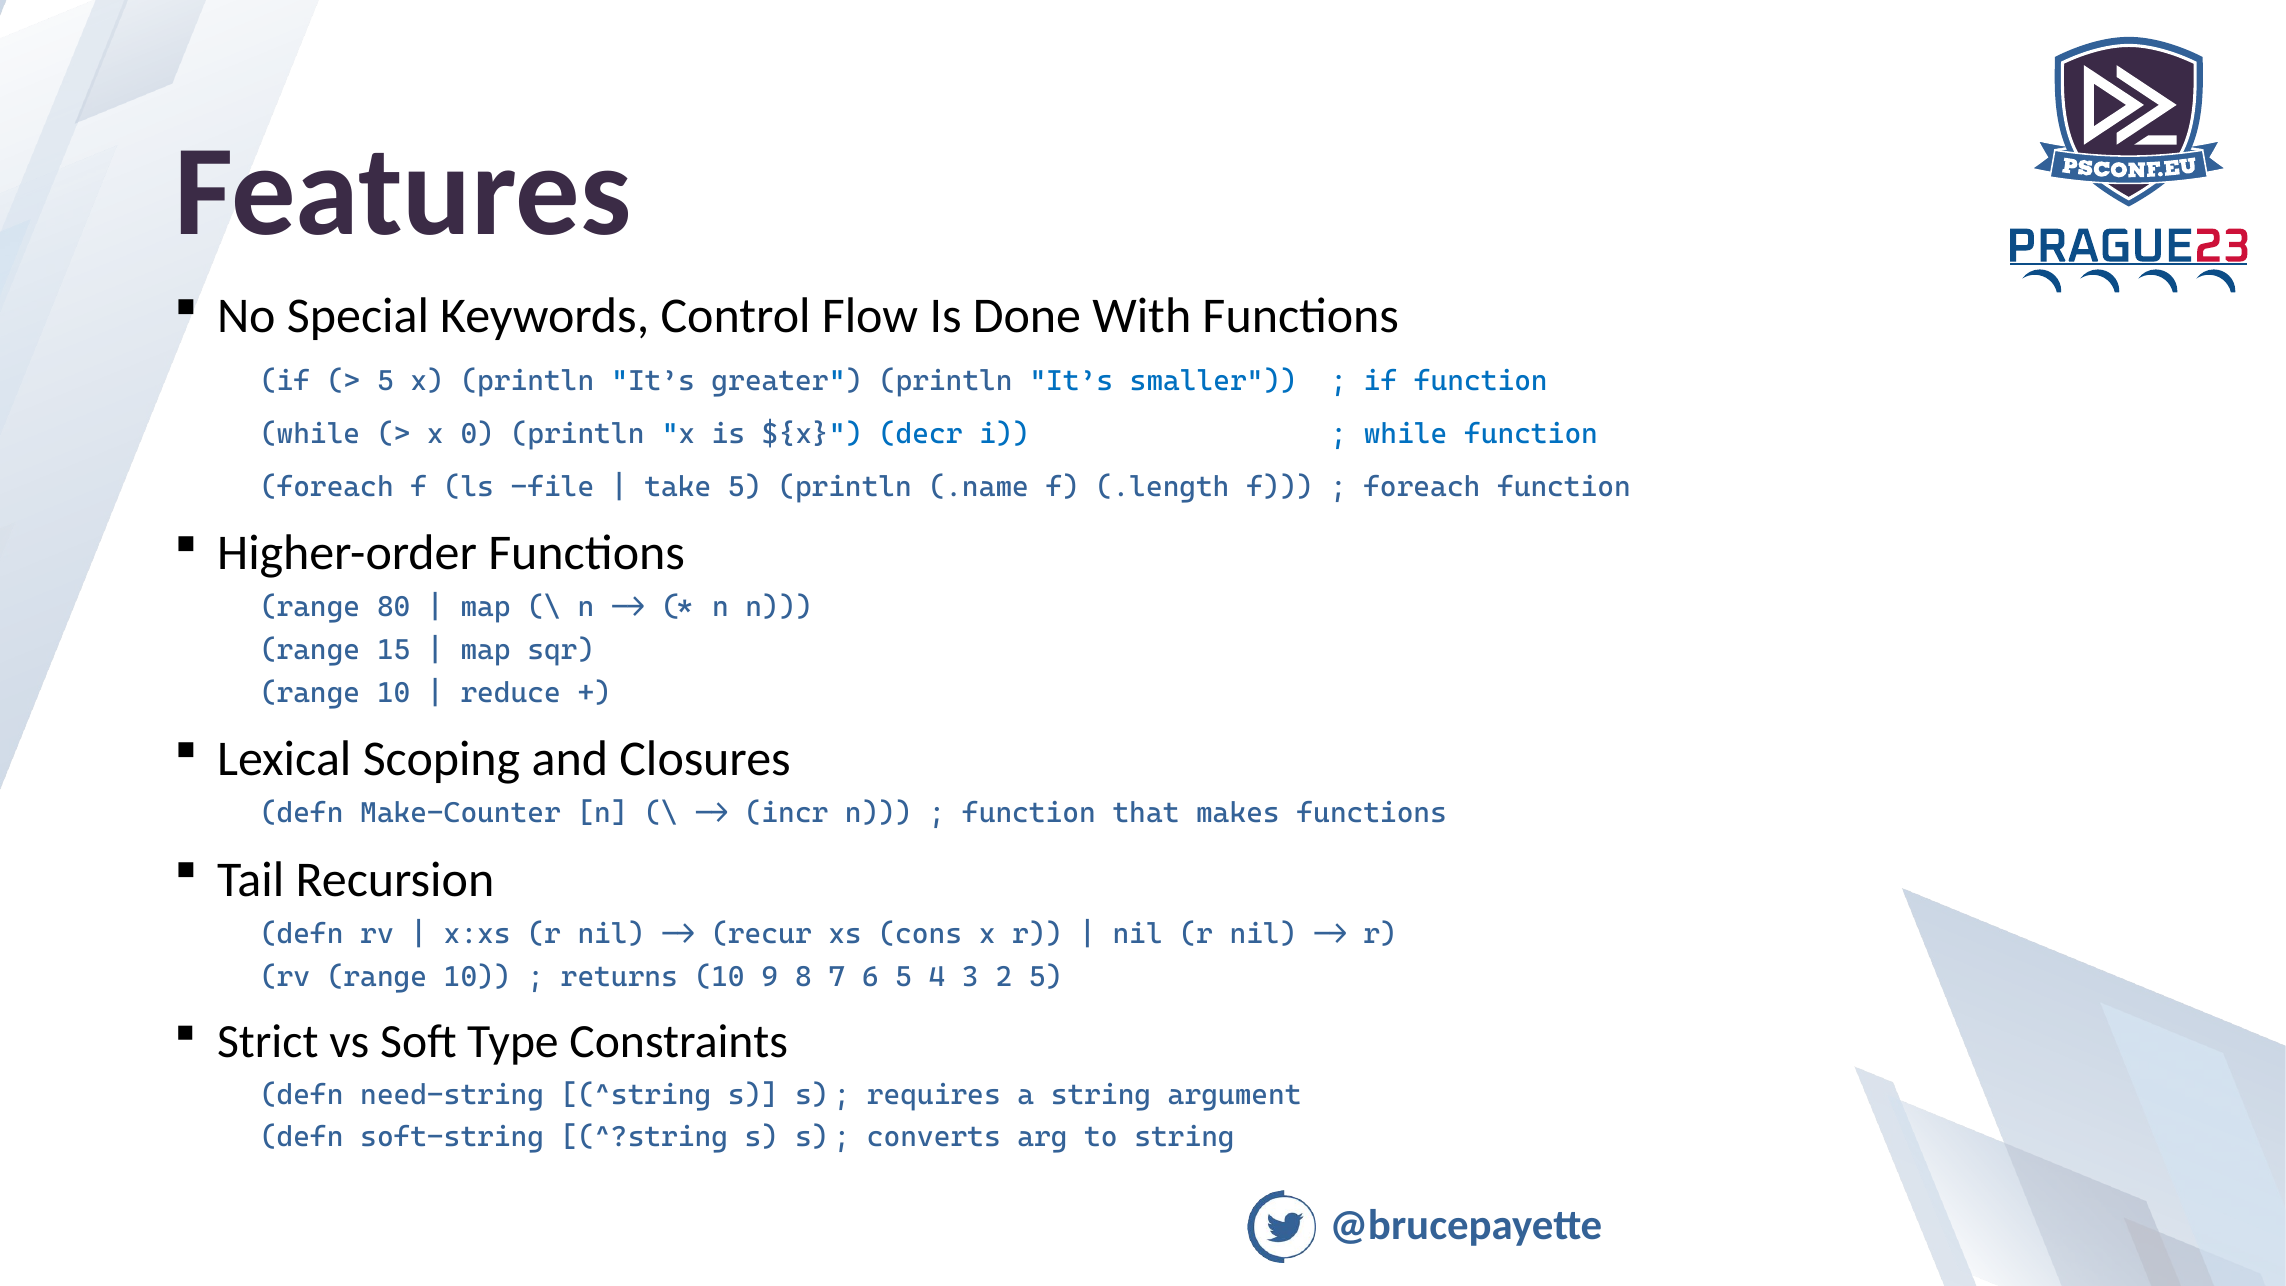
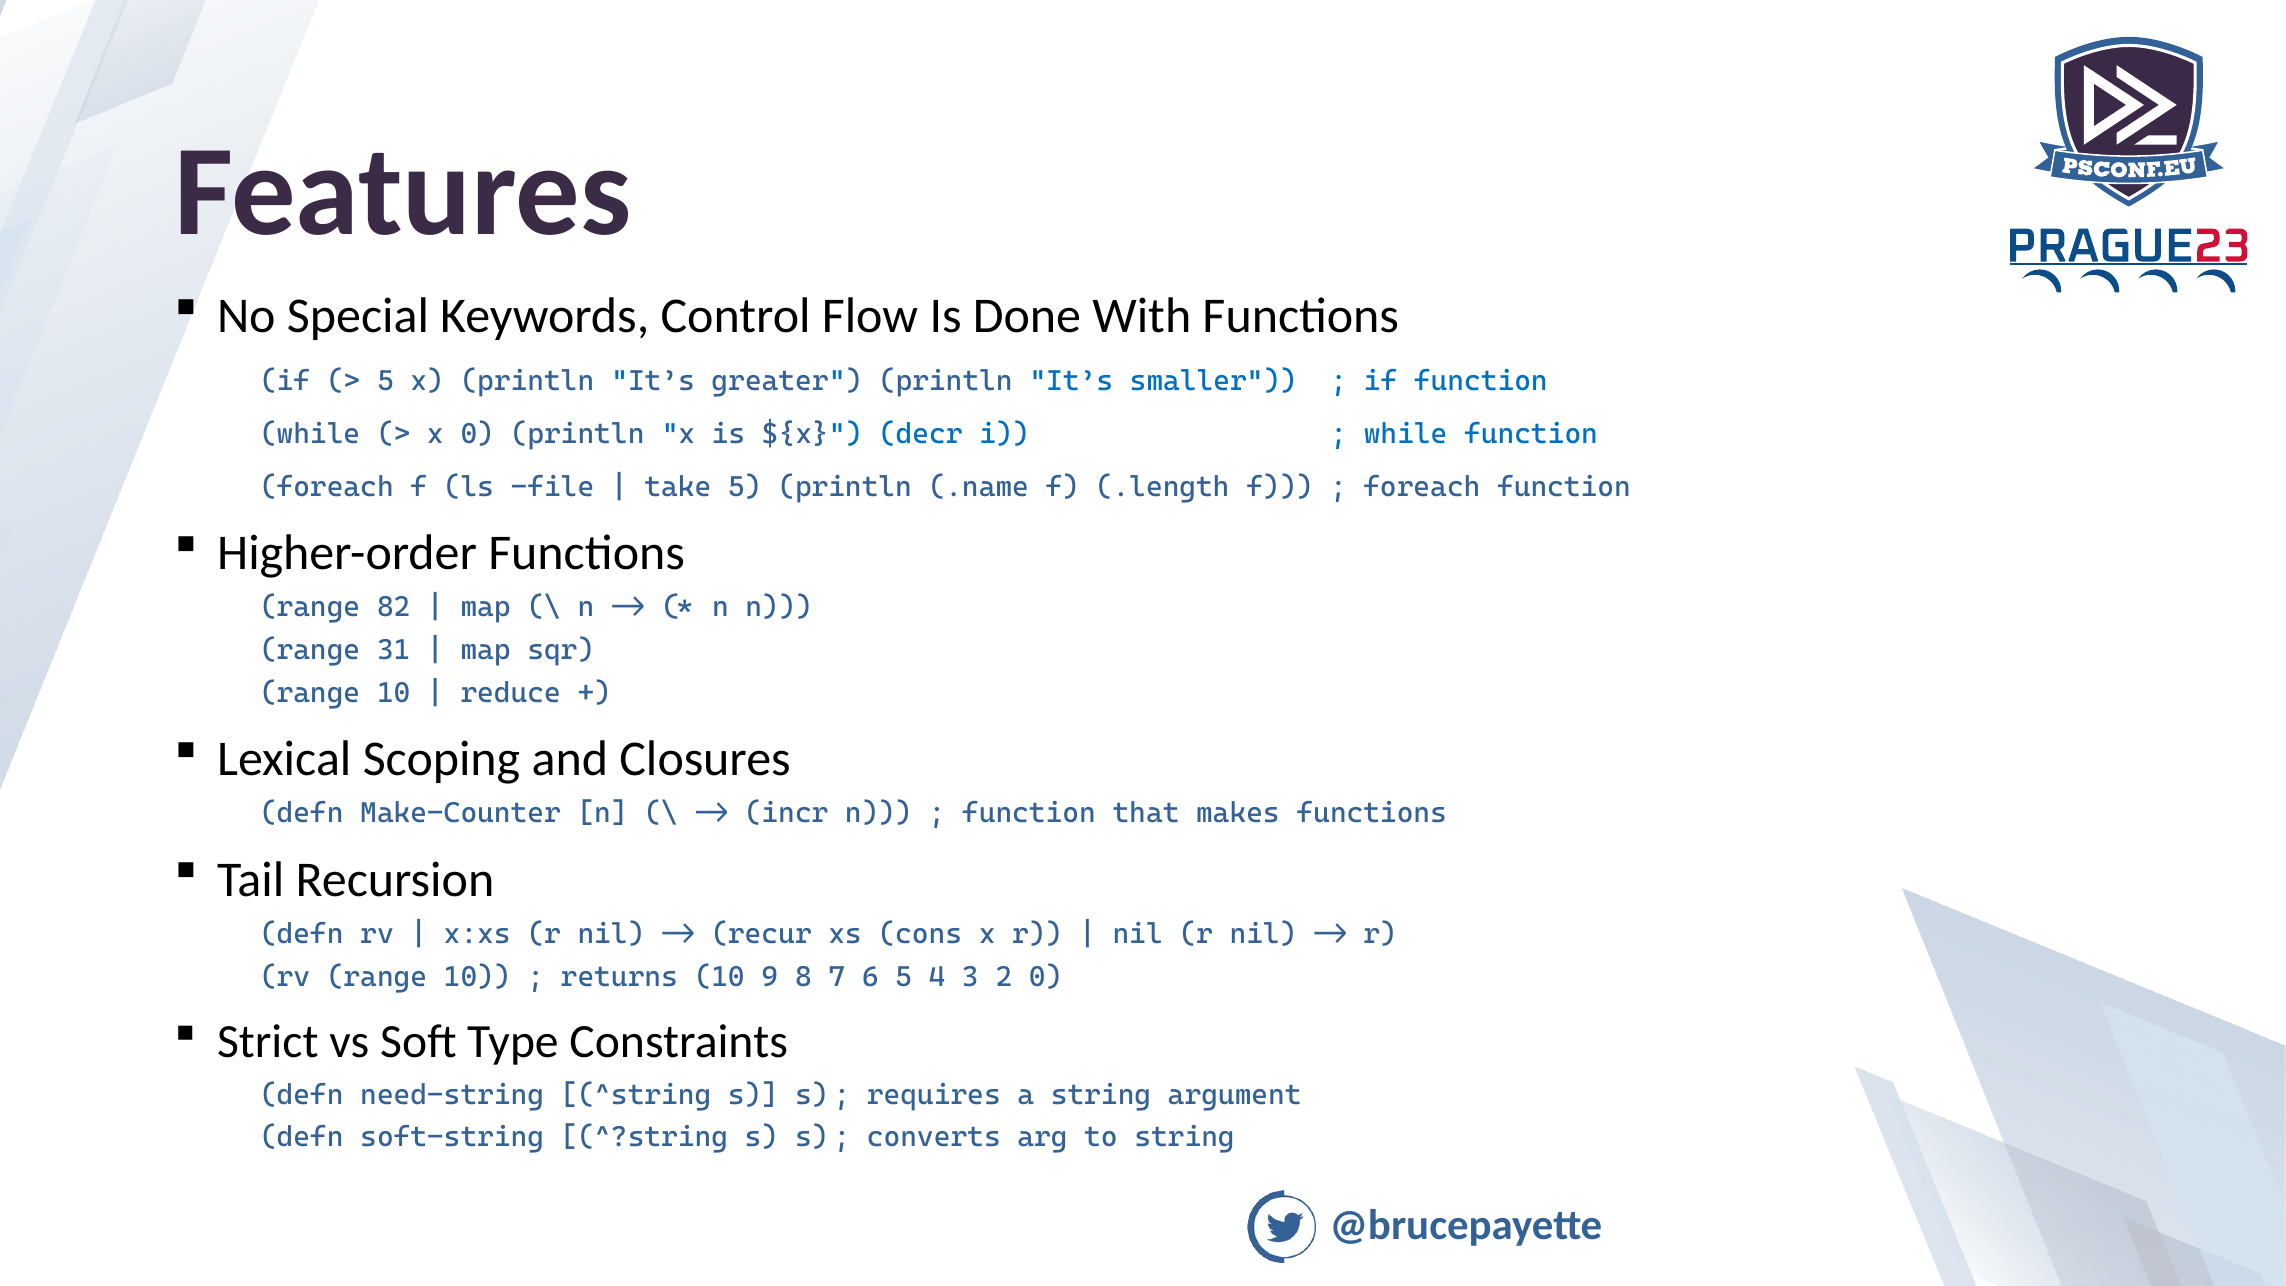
80: 80 -> 82
15: 15 -> 31
2 5: 5 -> 0
